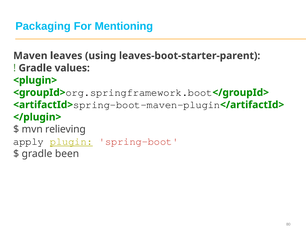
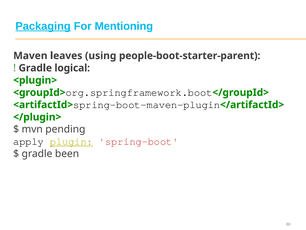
Packaging underline: none -> present
leaves-boot-starter-parent: leaves-boot-starter-parent -> people-boot-starter-parent
values: values -> logical
relieving: relieving -> pending
